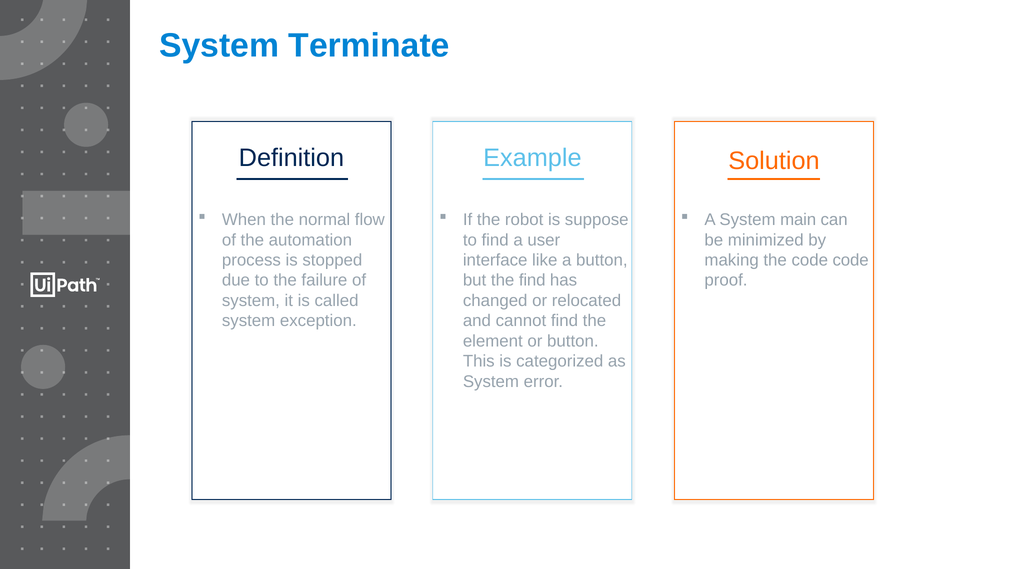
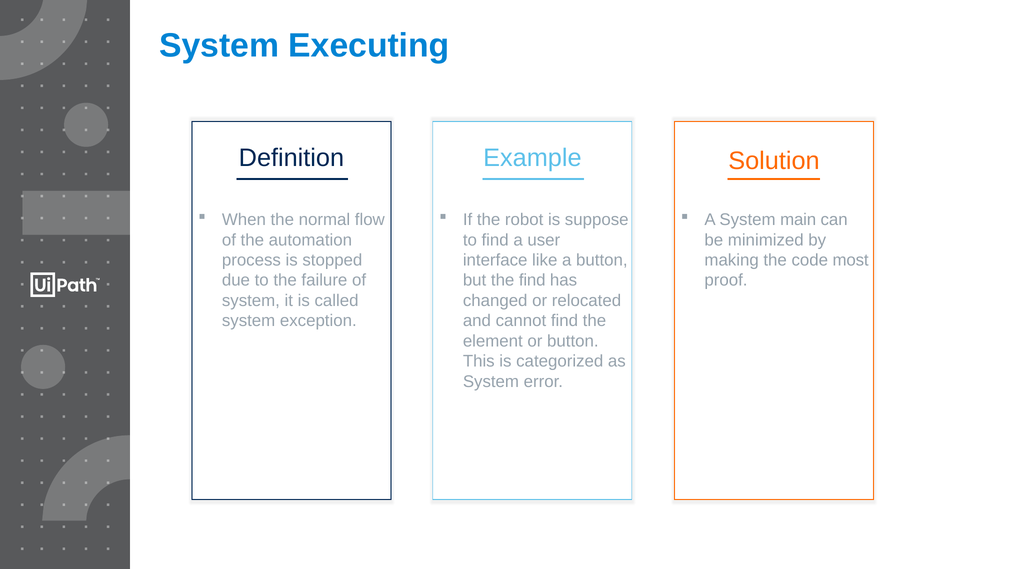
Terminate: Terminate -> Executing
code code: code -> most
